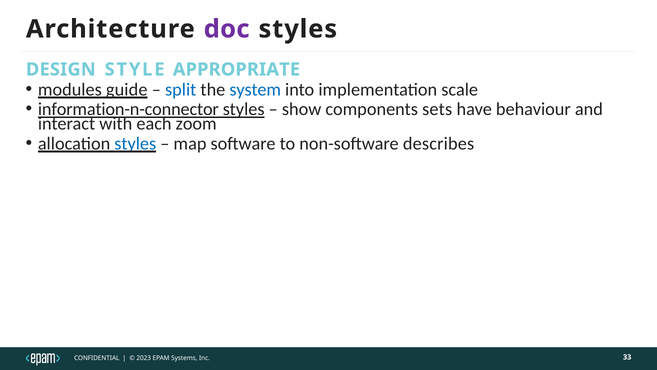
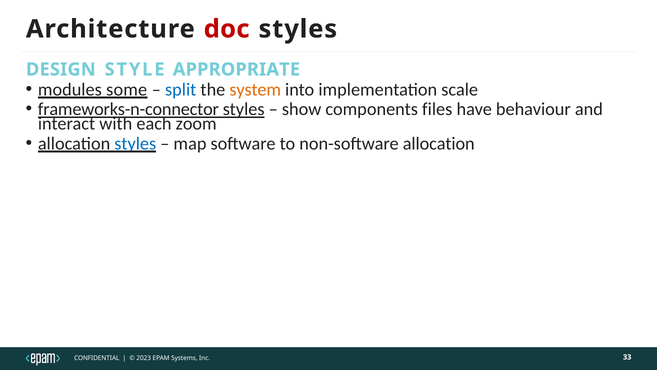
doc colour: purple -> red
guide: guide -> some
system colour: blue -> orange
information-n-connector: information-n-connector -> frameworks-n-connector
sets: sets -> files
non-software describes: describes -> allocation
